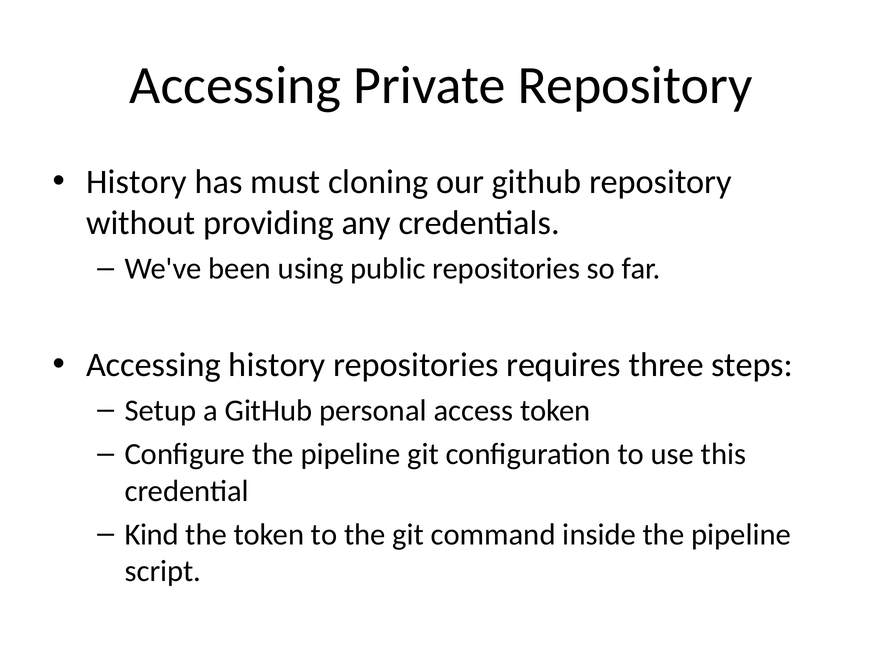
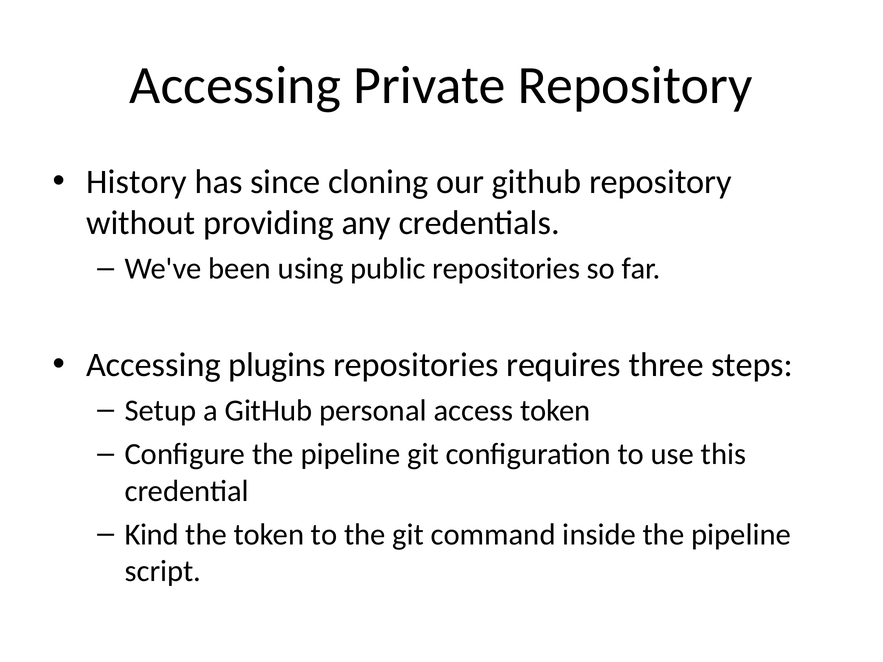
must: must -> since
Accessing history: history -> plugins
